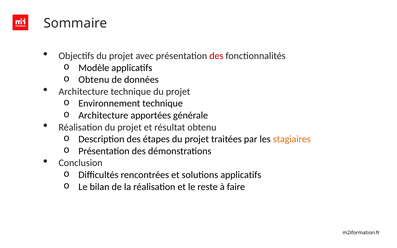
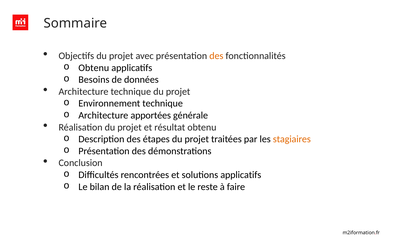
des at (216, 56) colour: red -> orange
Modèle at (94, 68): Modèle -> Obtenu
Obtenu at (94, 80): Obtenu -> Besoins
